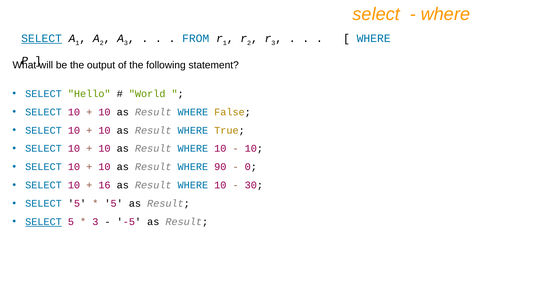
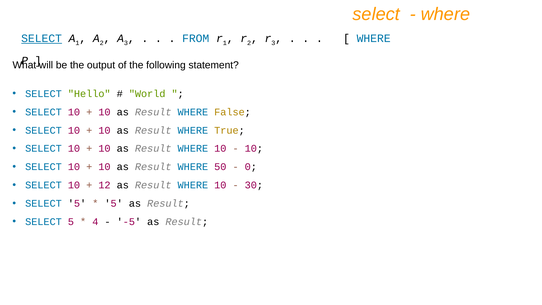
90: 90 -> 50
16: 16 -> 12
SELECT at (43, 222) underline: present -> none
3 at (95, 222): 3 -> 4
